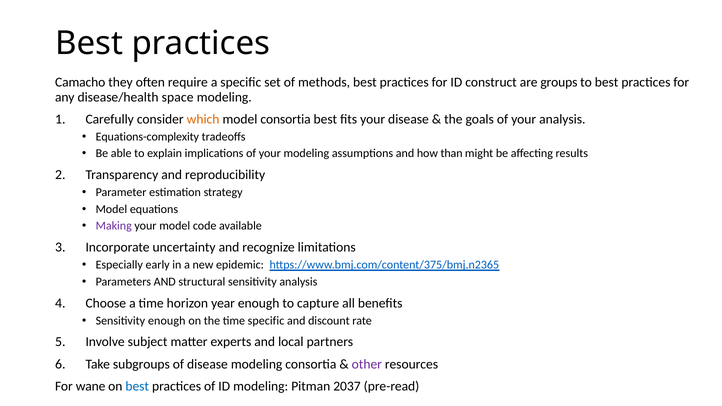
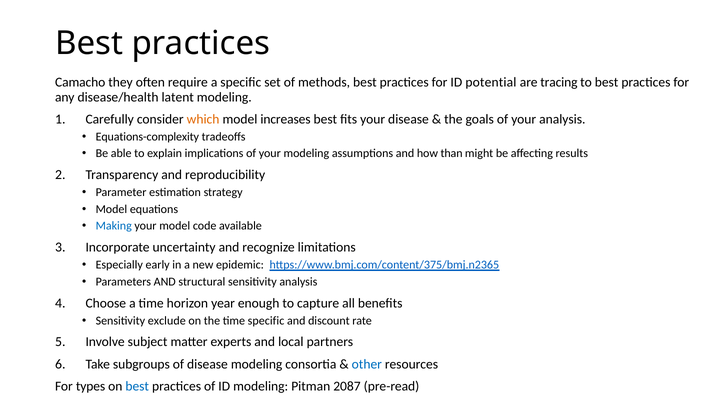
construct: construct -> potential
groups: groups -> tracing
space: space -> latent
model consortia: consortia -> increases
Making colour: purple -> blue
Sensitivity enough: enough -> exclude
other colour: purple -> blue
wane: wane -> types
2037: 2037 -> 2087
